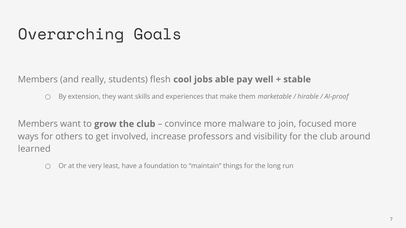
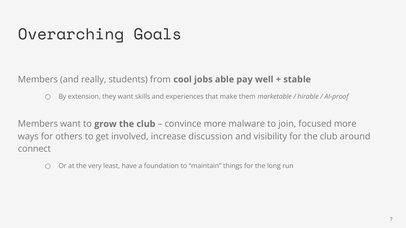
flesh: flesh -> from
professors: professors -> discussion
learned: learned -> connect
